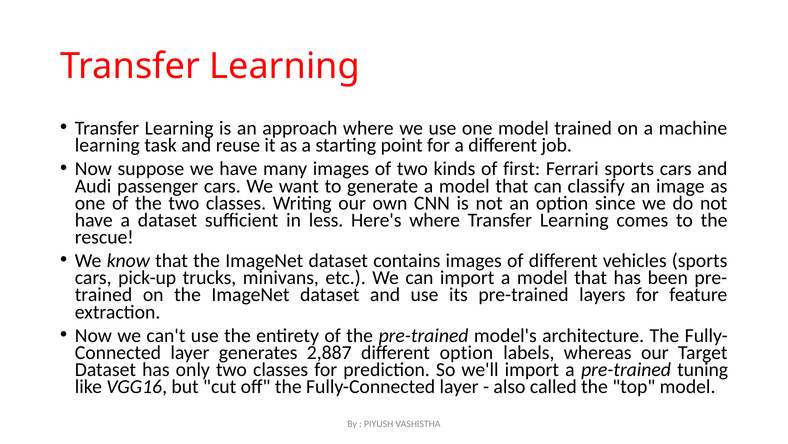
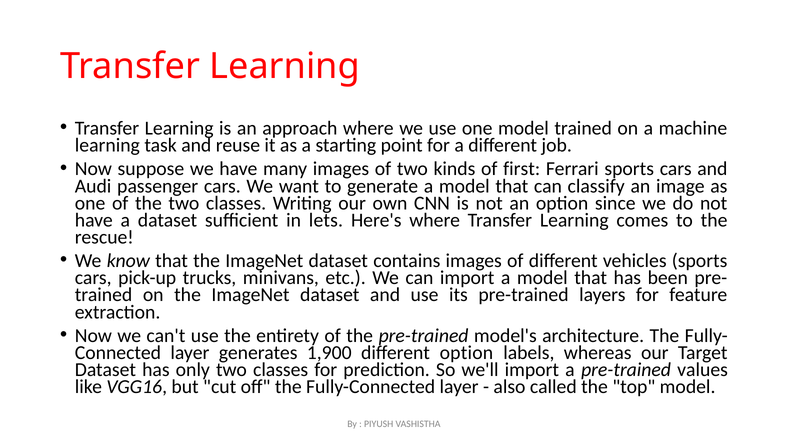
less: less -> lets
2,887: 2,887 -> 1,900
tuning: tuning -> values
